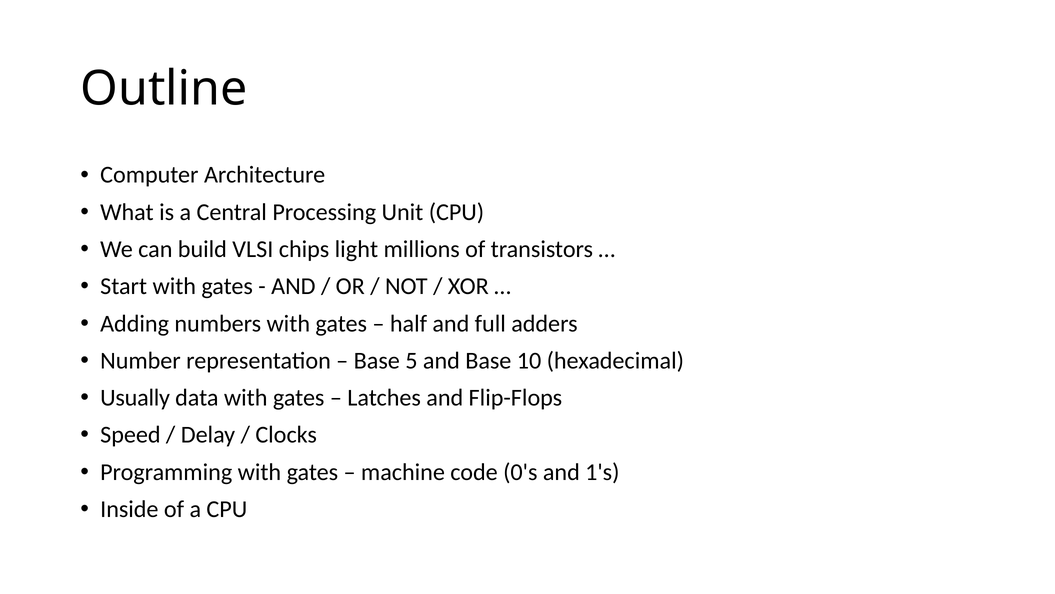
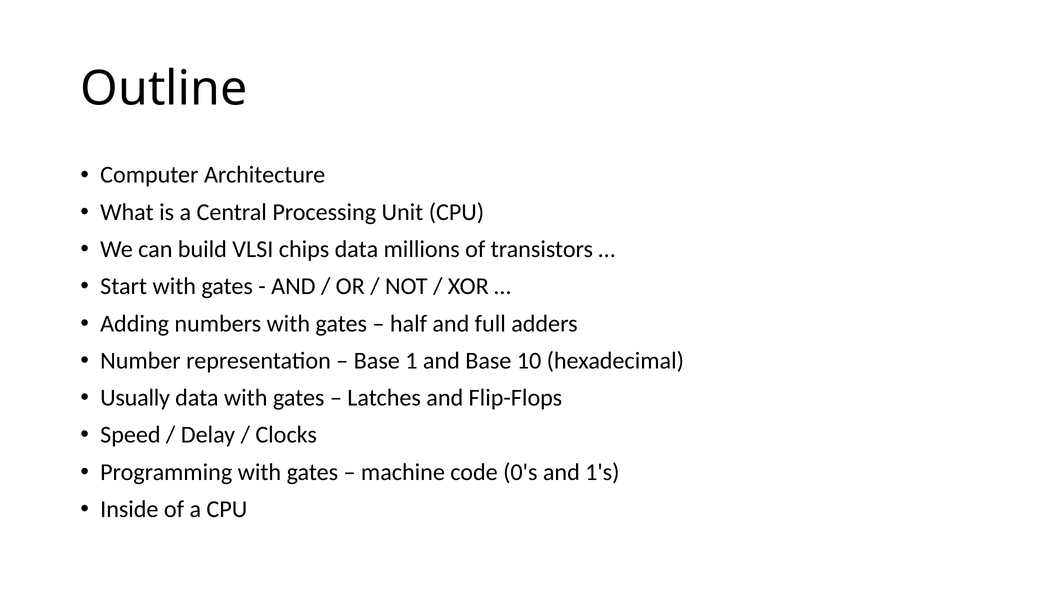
chips light: light -> data
5: 5 -> 1
